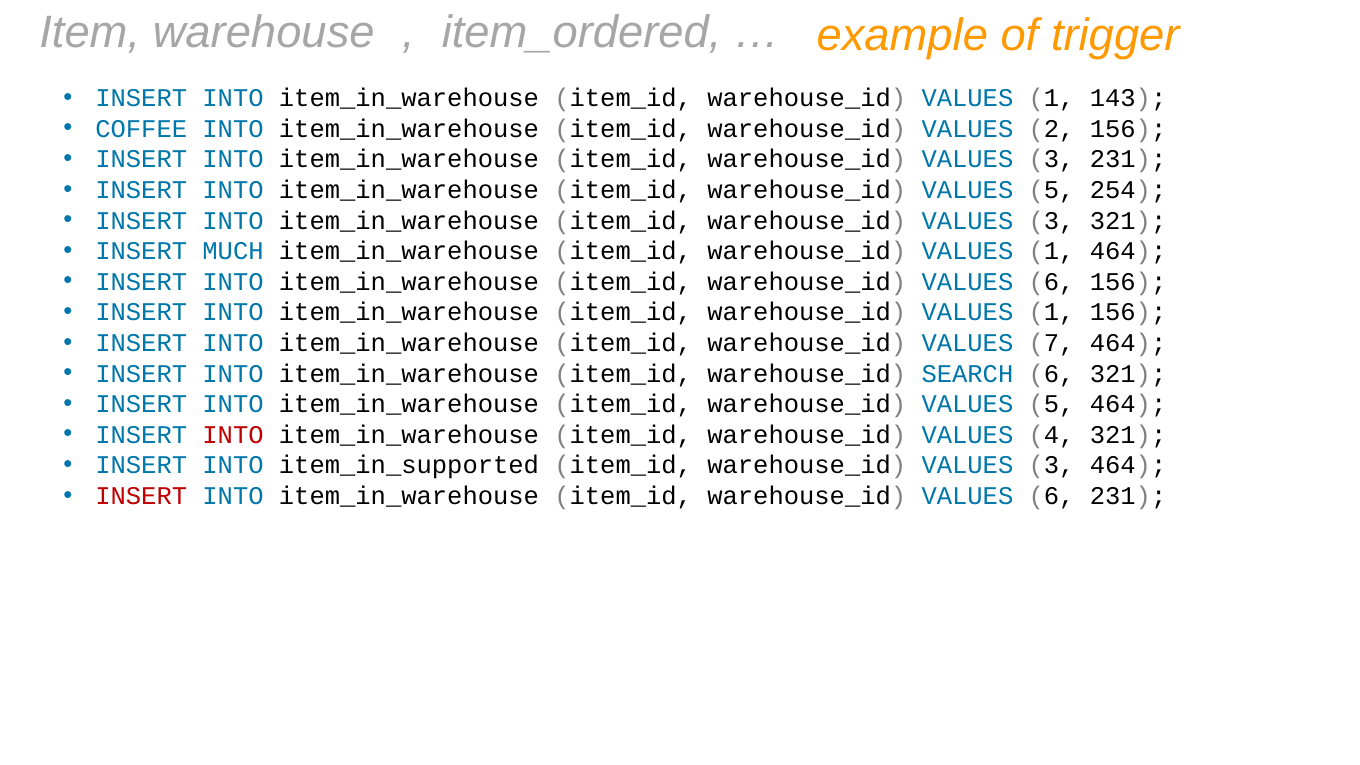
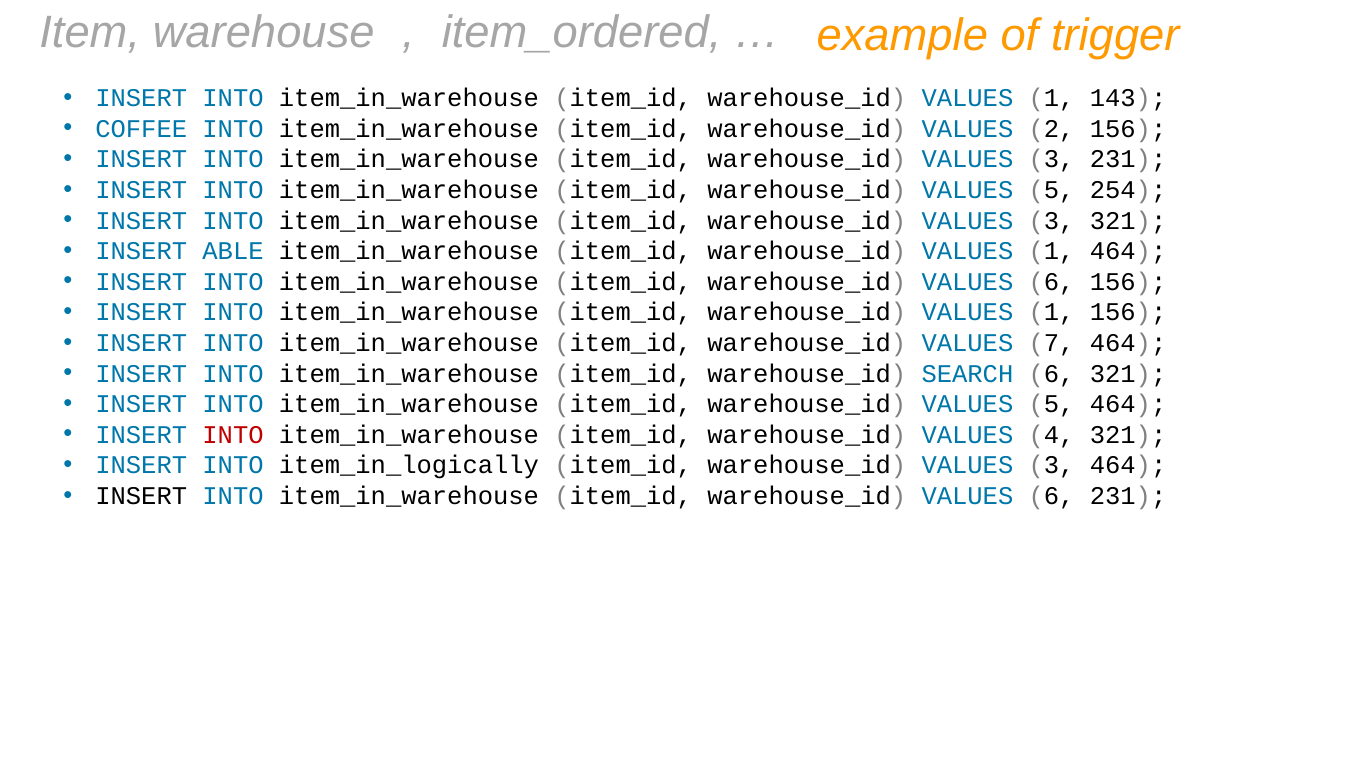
MUCH: MUCH -> ABLE
item_in_supported: item_in_supported -> item_in_logically
INSERT at (141, 496) colour: red -> black
